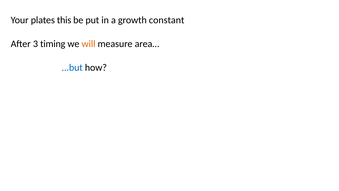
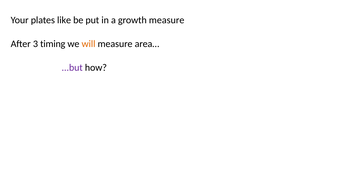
this: this -> like
growth constant: constant -> measure
...but colour: blue -> purple
